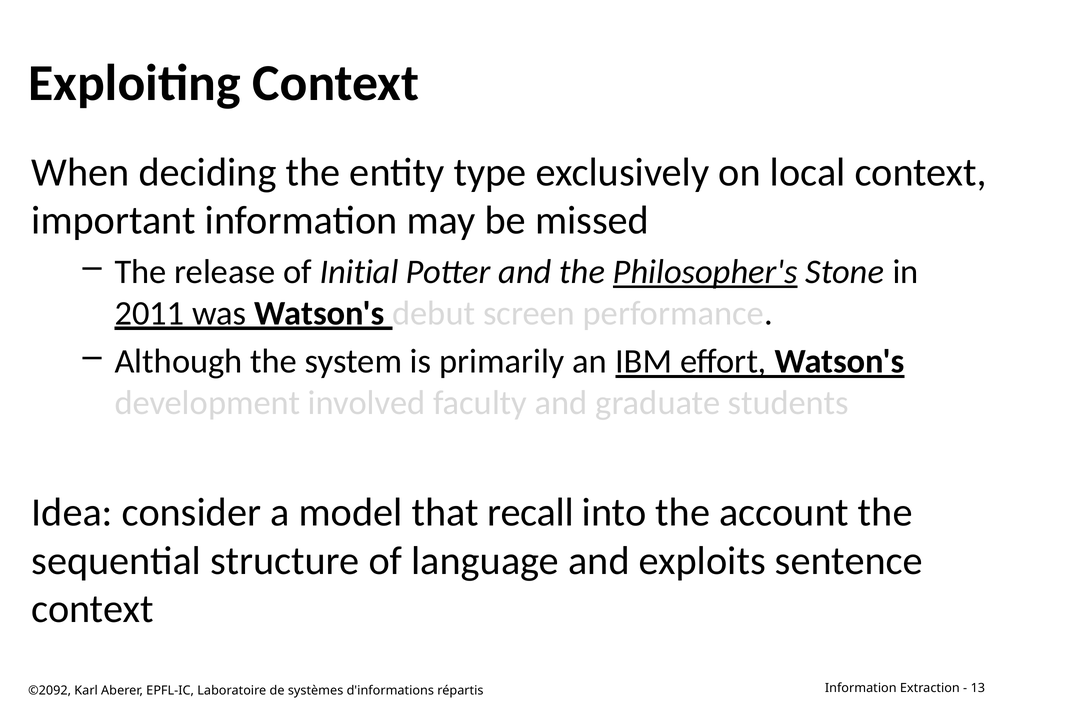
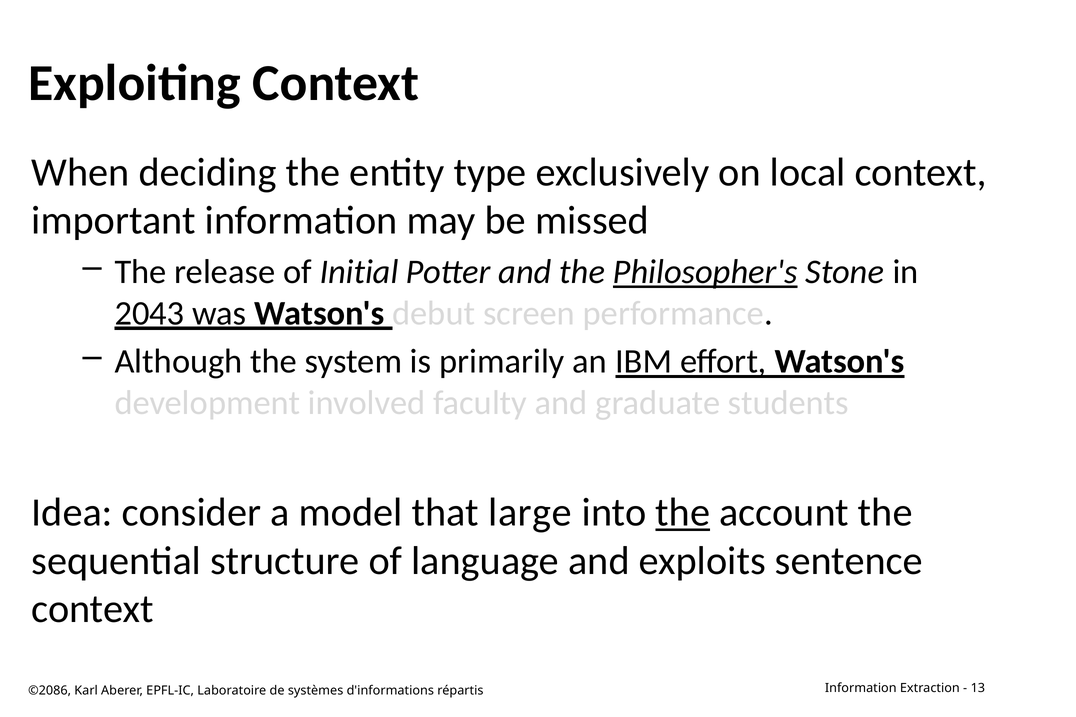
2011: 2011 -> 2043
recall: recall -> large
the at (683, 513) underline: none -> present
©2092: ©2092 -> ©2086
